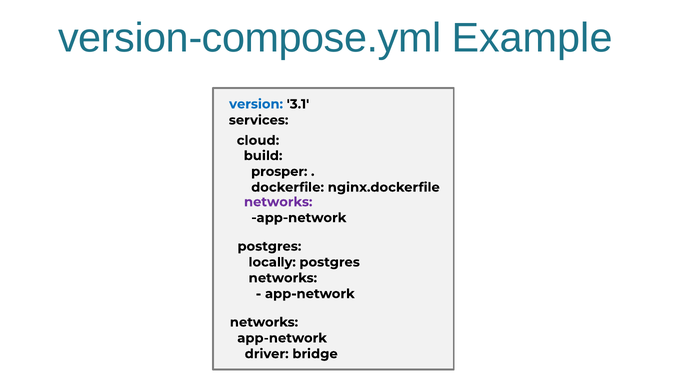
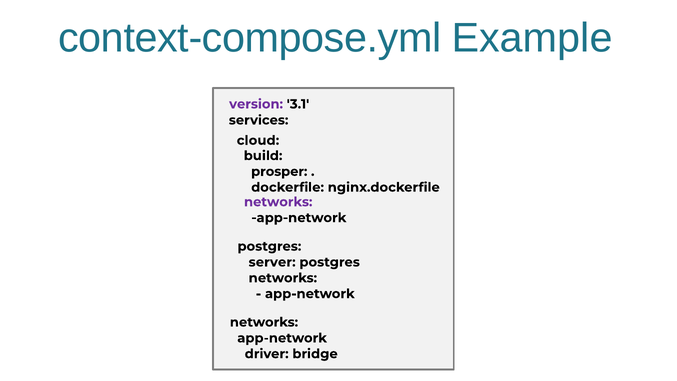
version-compose.yml: version-compose.yml -> context-compose.yml
version colour: blue -> purple
locally: locally -> server
